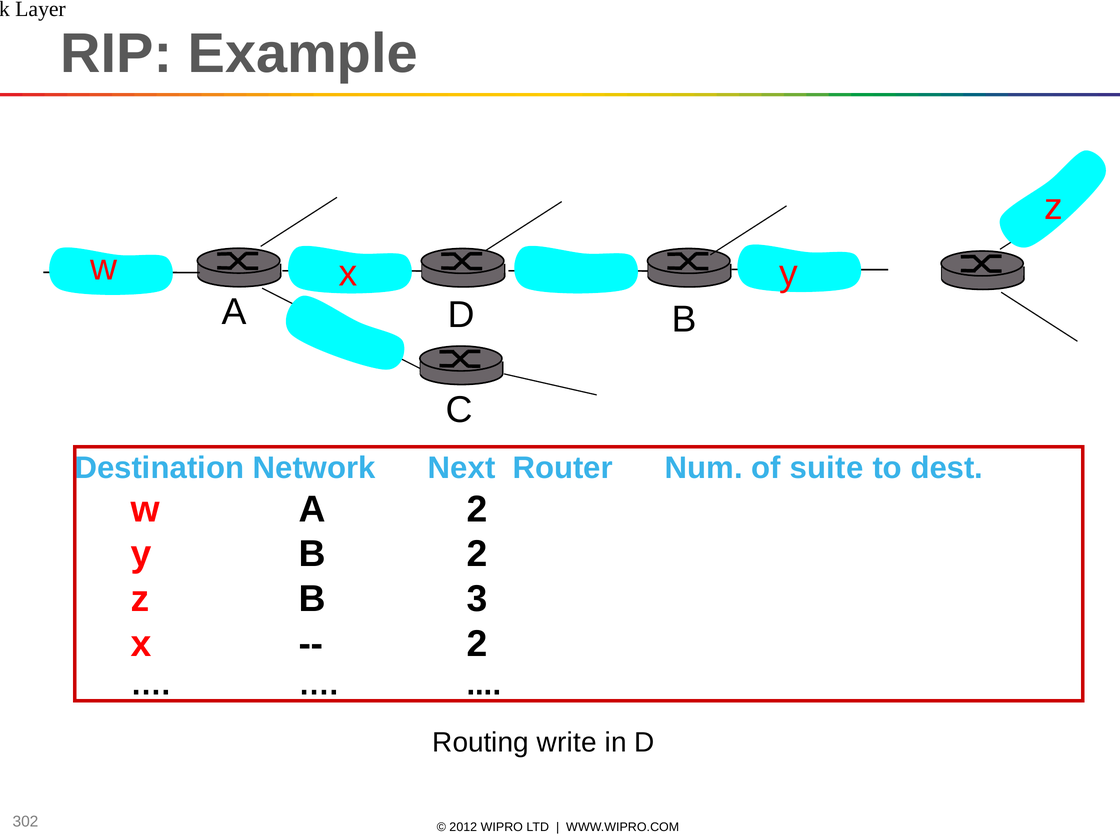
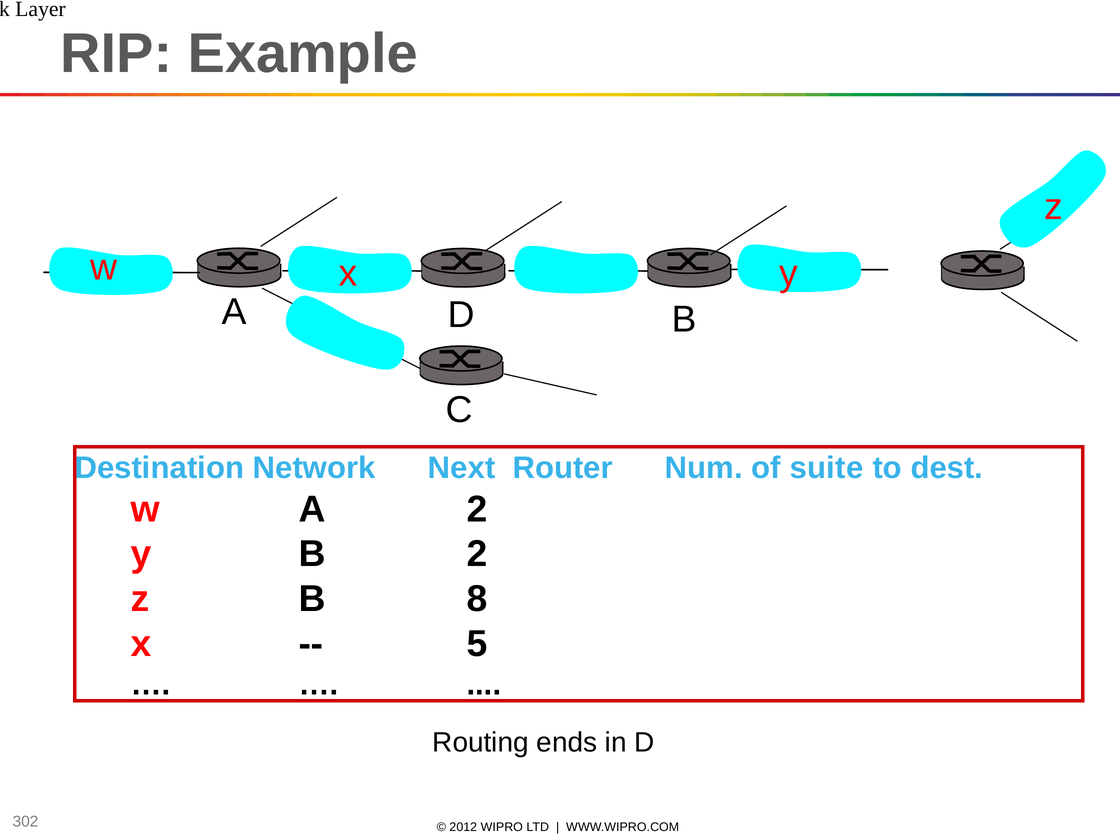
3: 3 -> 8
2 at (477, 644): 2 -> 5
write: write -> ends
